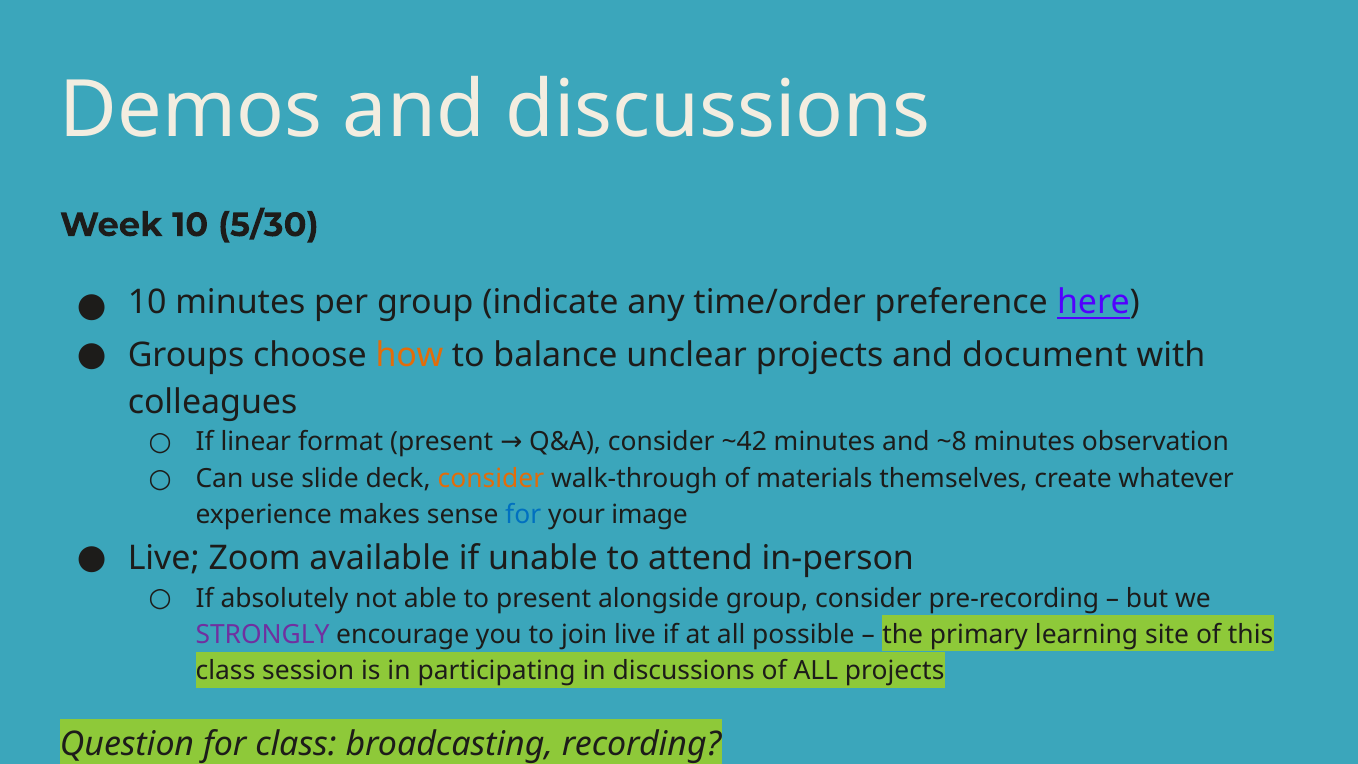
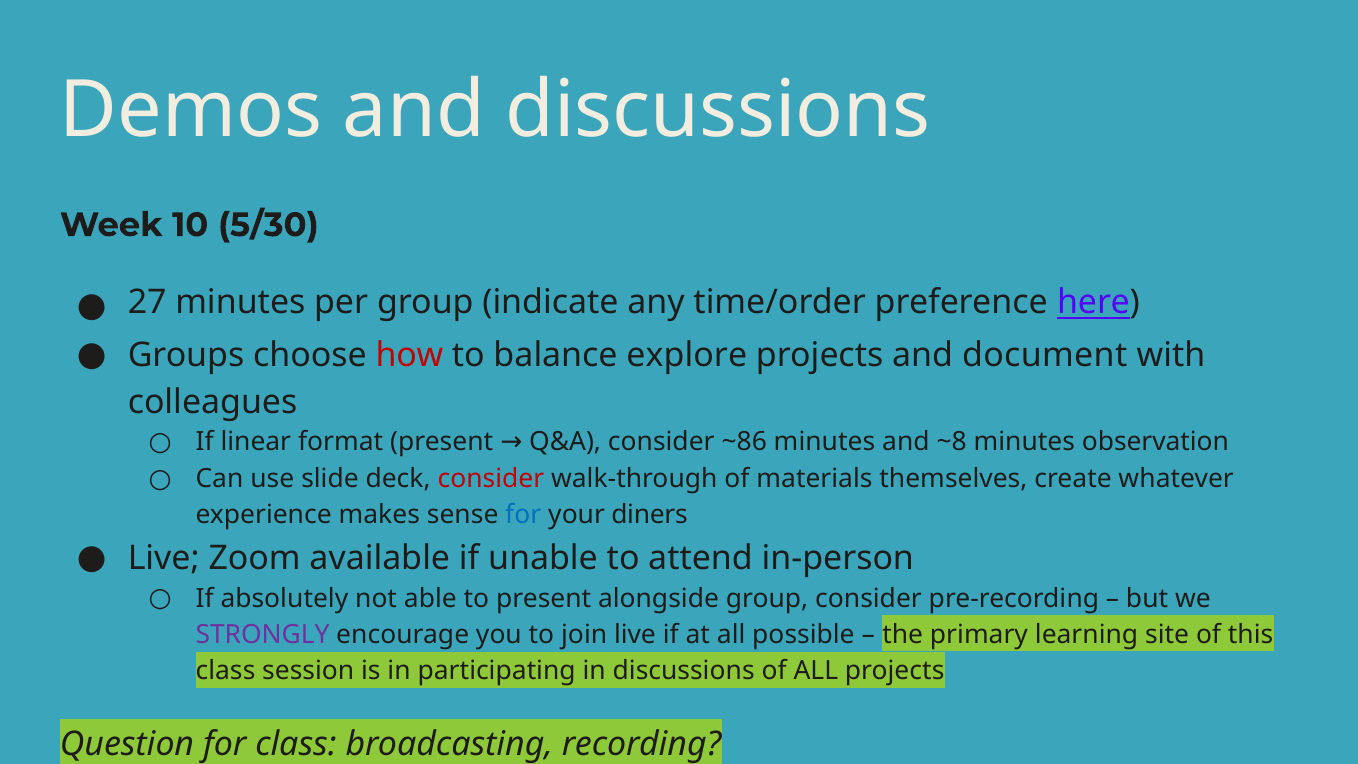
10 at (147, 303): 10 -> 27
how colour: orange -> red
unclear: unclear -> explore
~42: ~42 -> ~86
consider at (491, 479) colour: orange -> red
image: image -> diners
